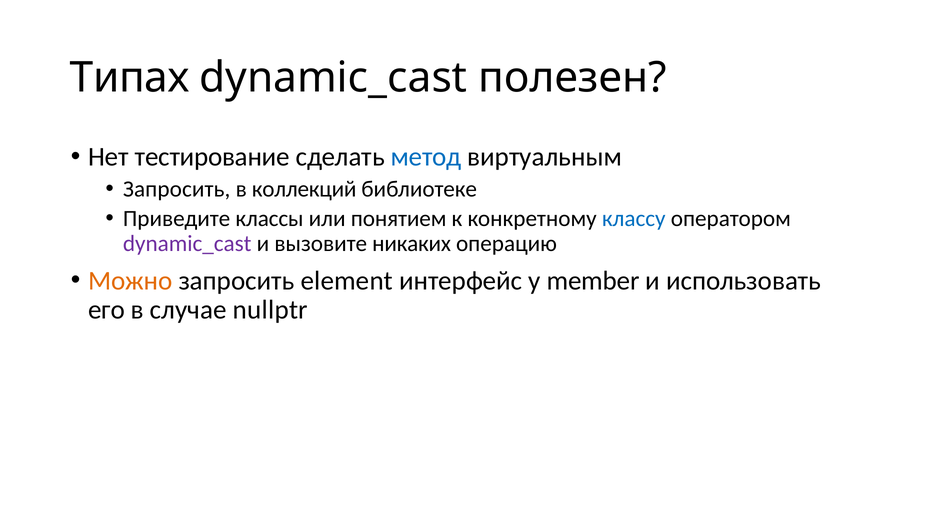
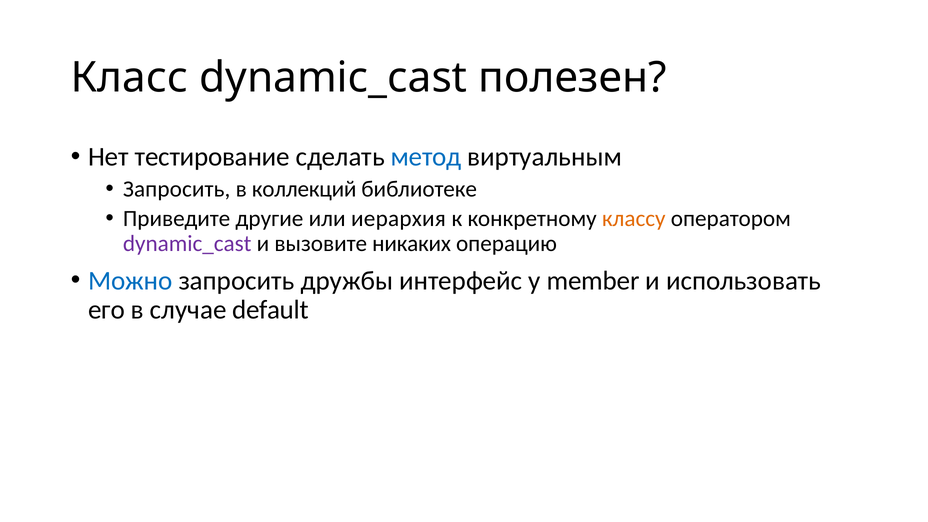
Типах: Типах -> Класс
классы: классы -> другие
понятием: понятием -> иерархия
классу colour: blue -> orange
Можно colour: orange -> blue
element: element -> дружбы
nullptr: nullptr -> default
